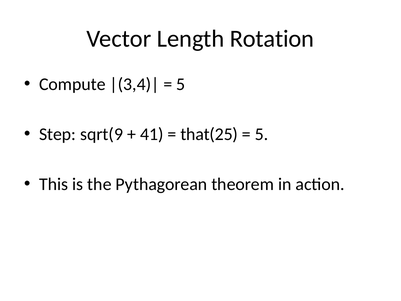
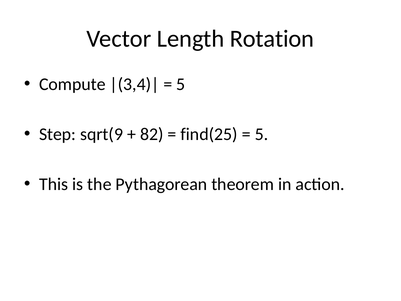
41: 41 -> 82
that(25: that(25 -> find(25
